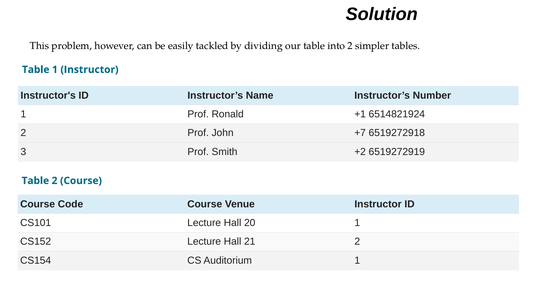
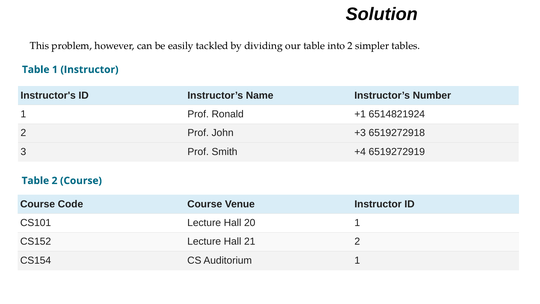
+7: +7 -> +3
+2: +2 -> +4
